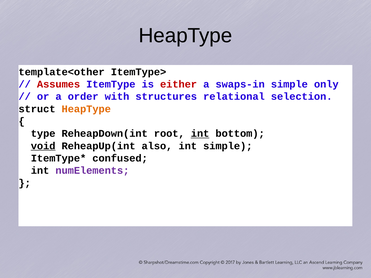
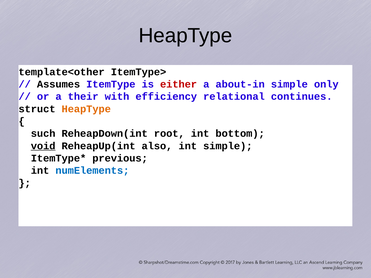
Assumes colour: red -> black
swaps-in: swaps-in -> about-in
order: order -> their
structures: structures -> efficiency
selection: selection -> continues
type: type -> such
int at (200, 134) underline: present -> none
confused: confused -> previous
numElements colour: purple -> blue
